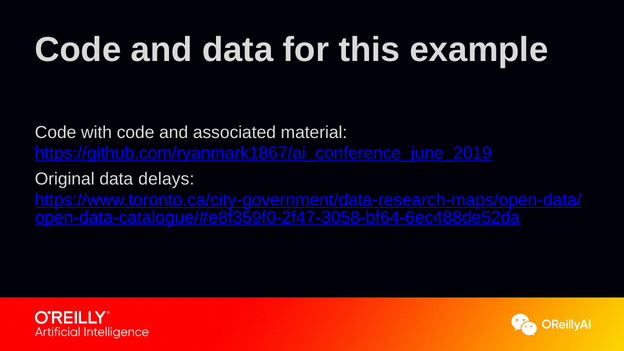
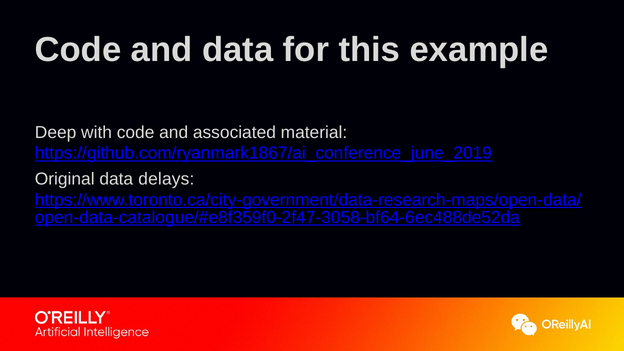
Code at (56, 132): Code -> Deep
